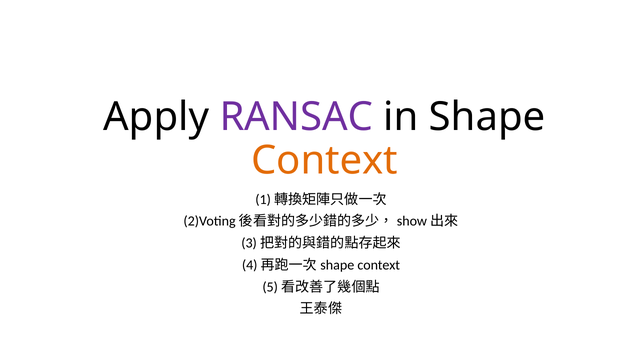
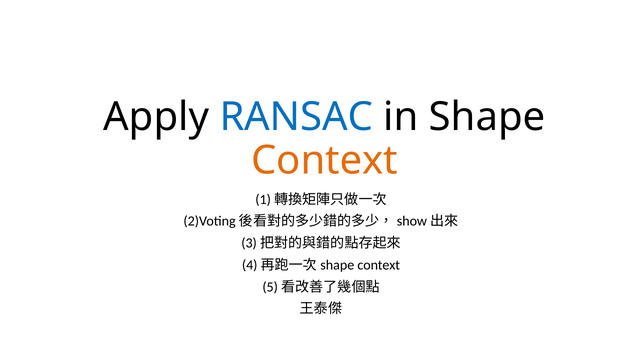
RANSAC colour: purple -> blue
